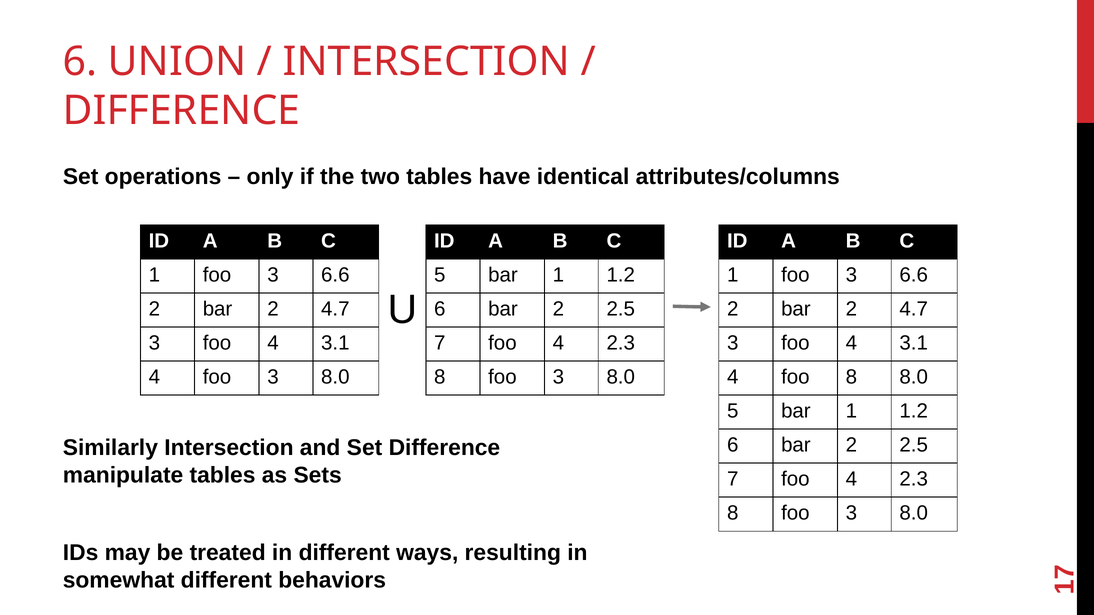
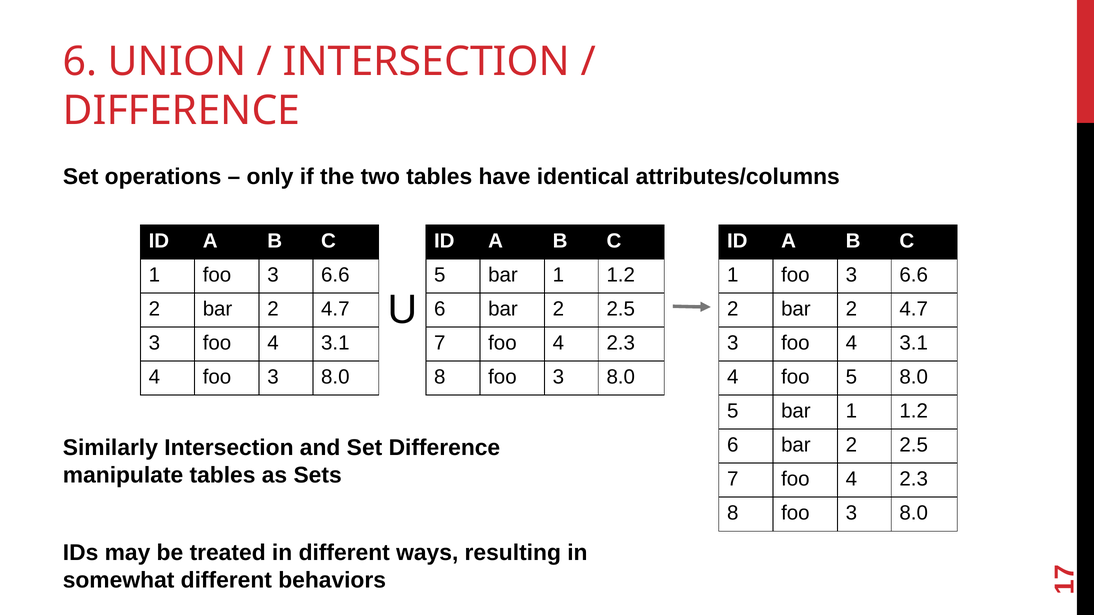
foo 8: 8 -> 5
